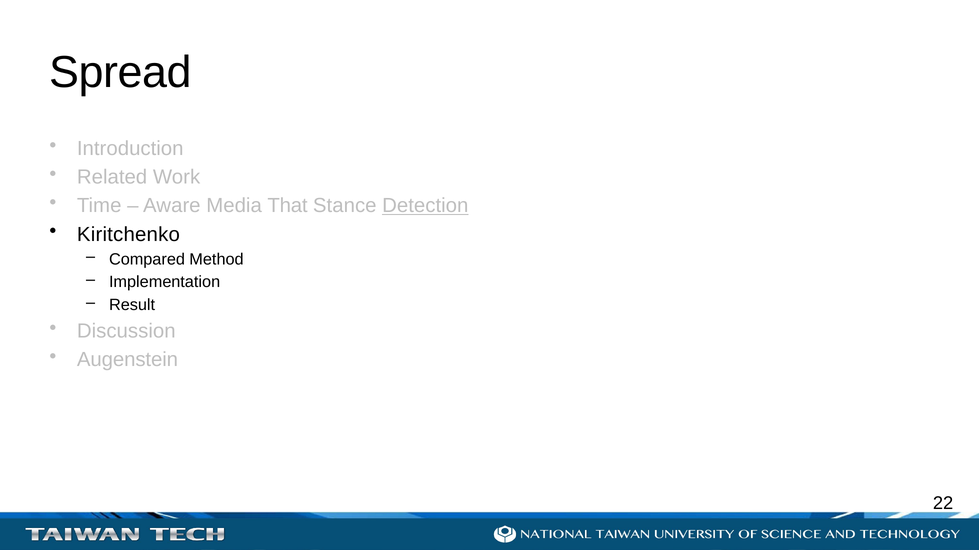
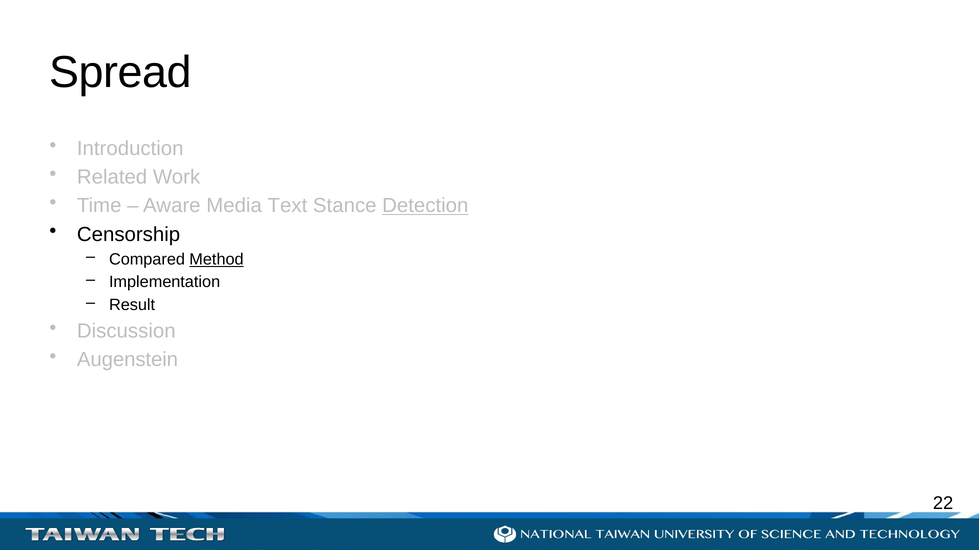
That: That -> Text
Kiritchenko: Kiritchenko -> Censorship
Method underline: none -> present
